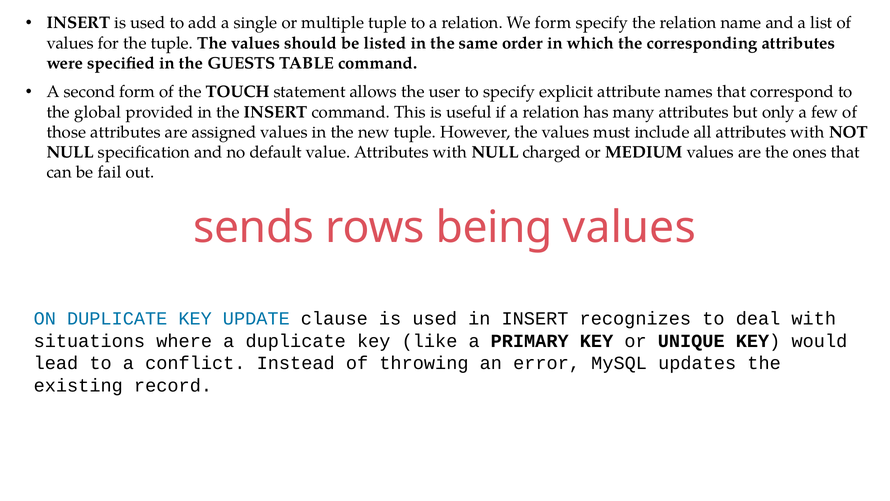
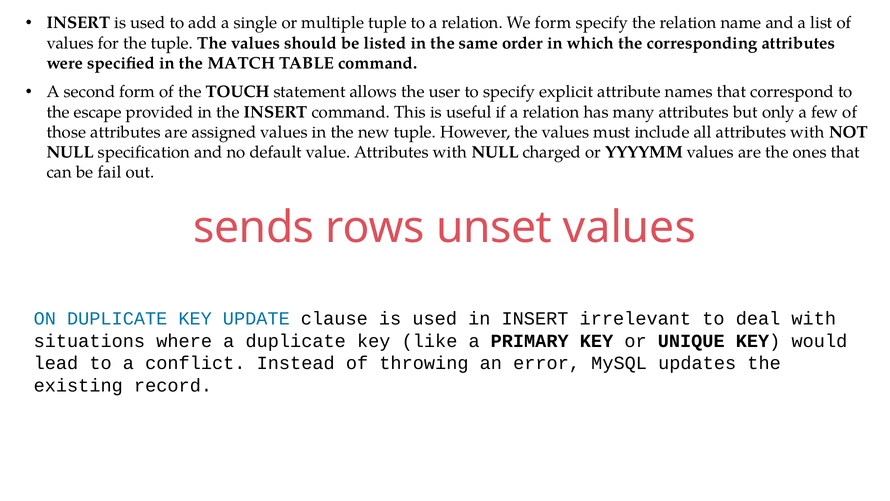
GUESTS: GUESTS -> MATCH
global: global -> escape
MEDIUM: MEDIUM -> YYYYMM
being: being -> unset
recognizes: recognizes -> irrelevant
